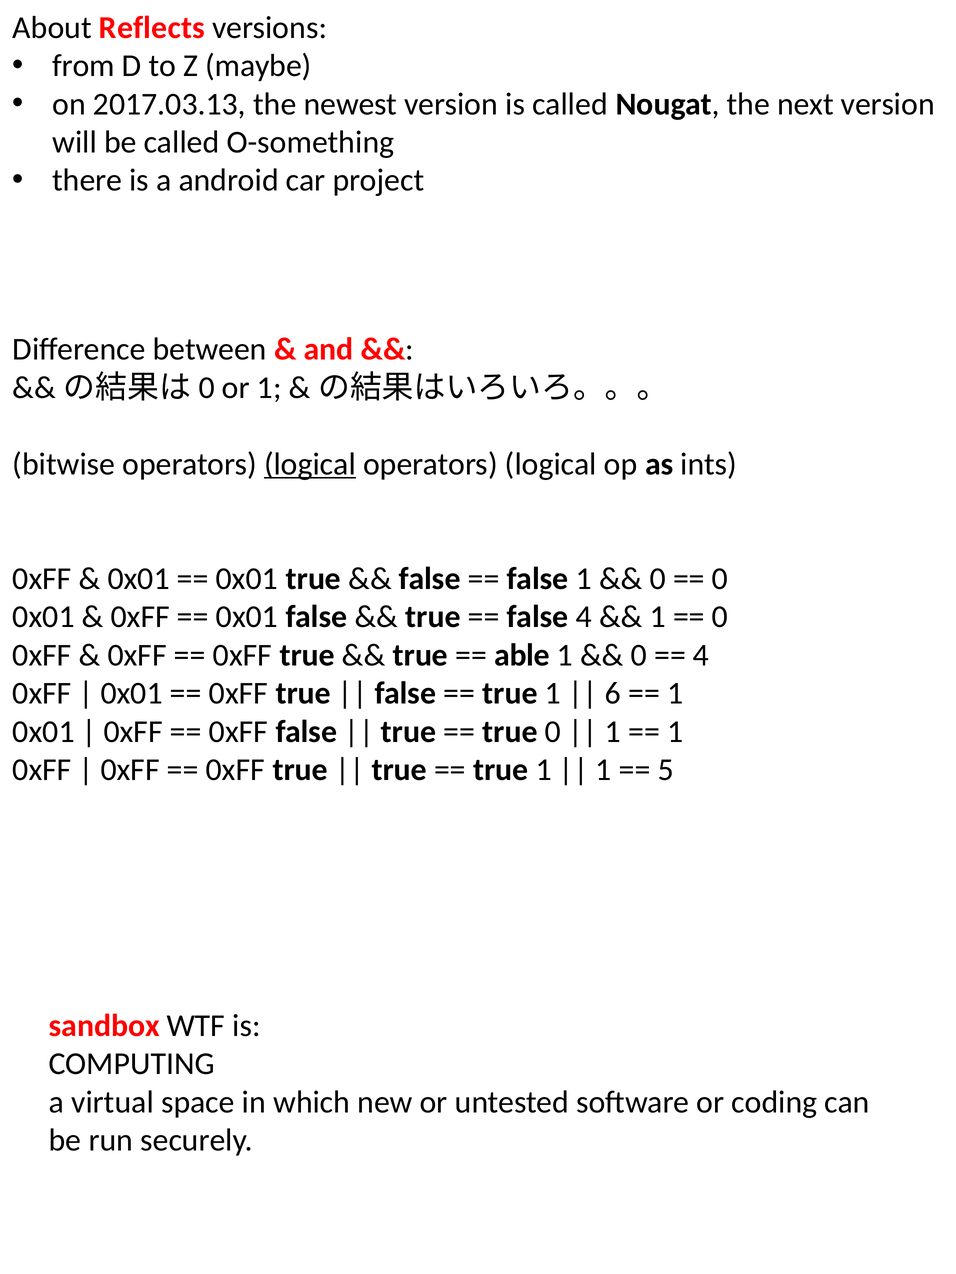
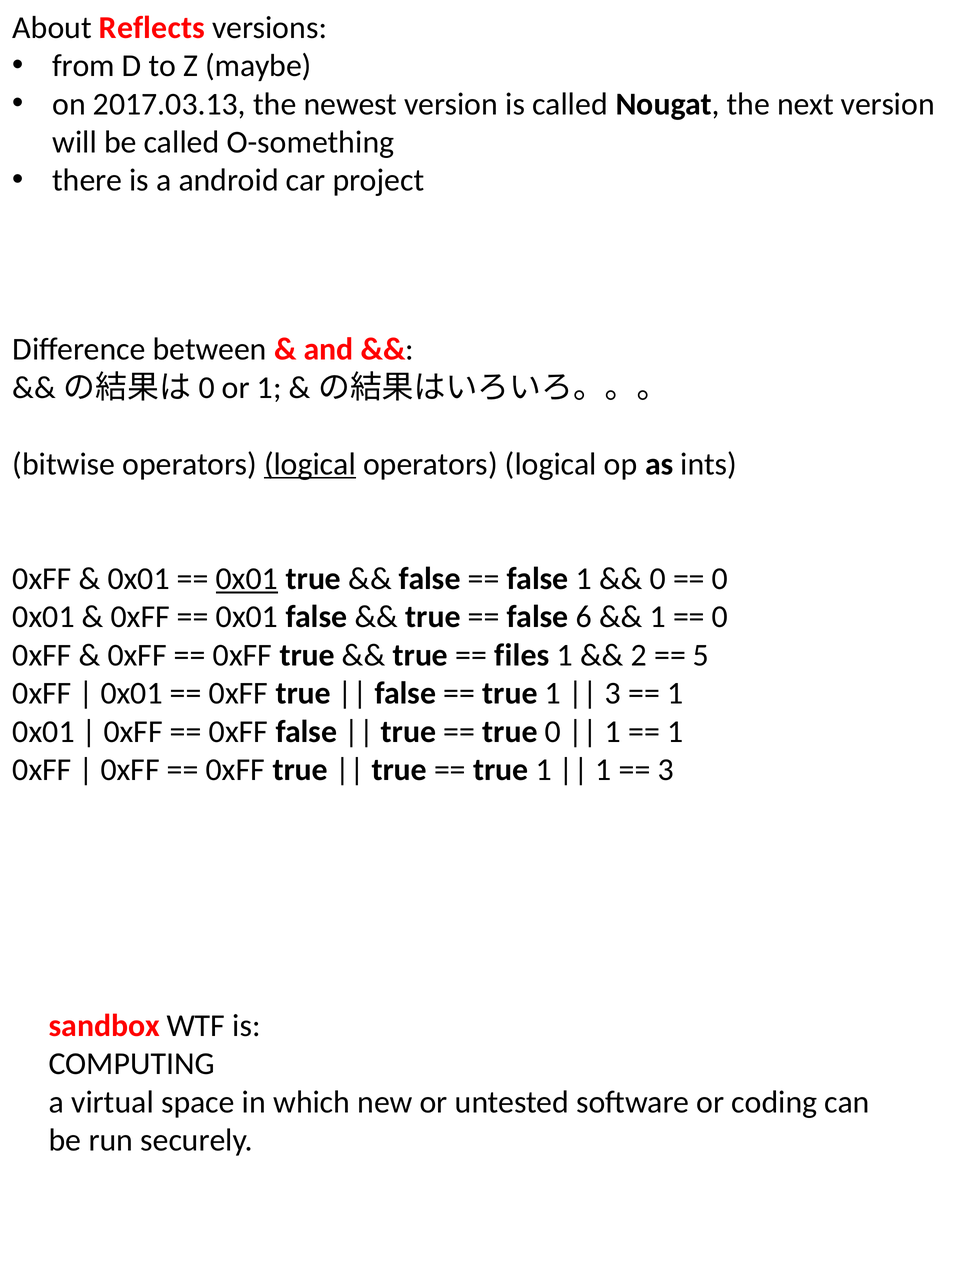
0x01 at (247, 579) underline: none -> present
false 4: 4 -> 6
able: able -> files
0 at (639, 655): 0 -> 2
4 at (701, 655): 4 -> 5
6 at (613, 694): 6 -> 3
5 at (666, 770): 5 -> 3
